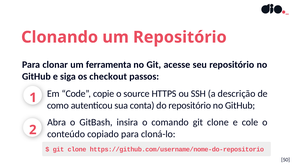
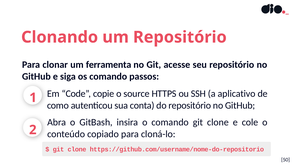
os checkout: checkout -> comando
descrição: descrição -> aplicativo
